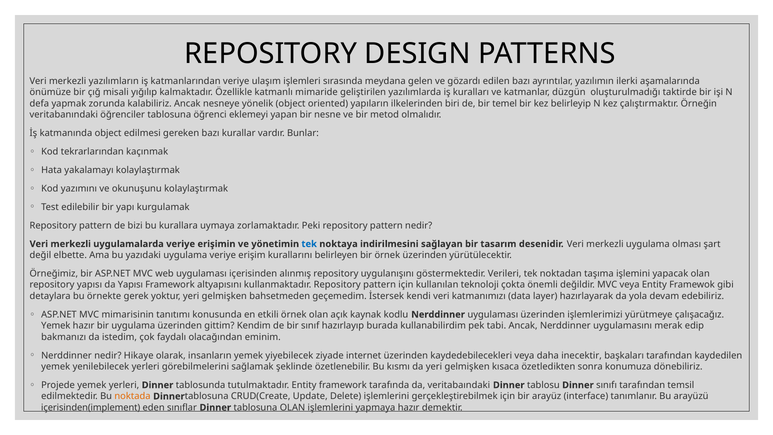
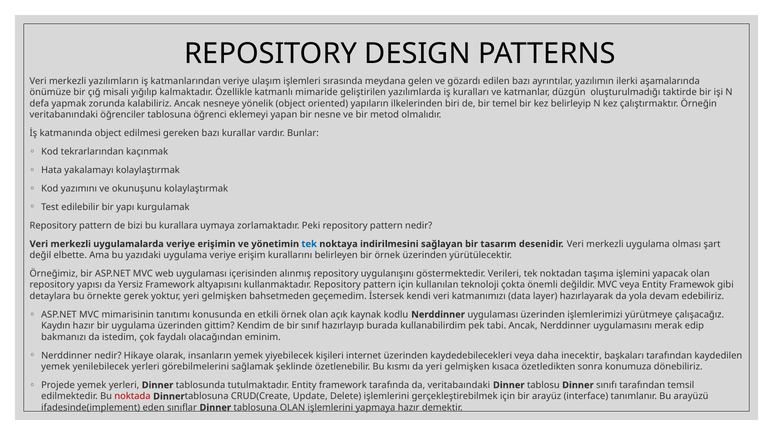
da Yapısı: Yapısı -> Yersiz
Yemek at (56, 326): Yemek -> Kaydın
ziyade: ziyade -> kişileri
noktada colour: orange -> red
içerisinden(implement: içerisinden(implement -> ifadesinde(implement
